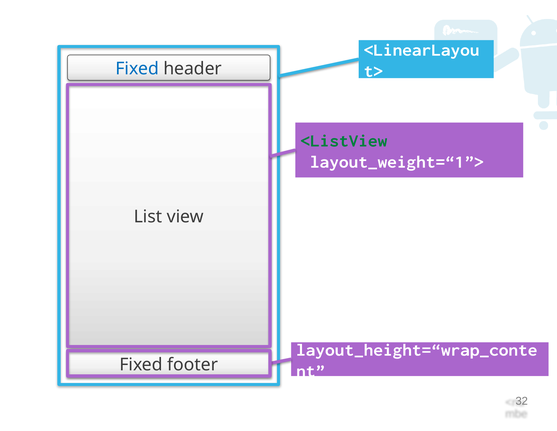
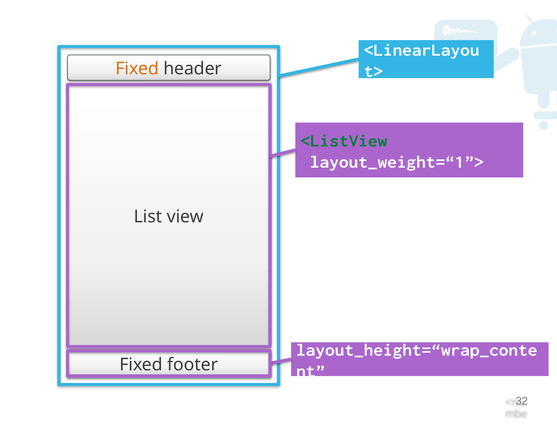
Fixed at (137, 69) colour: blue -> orange
